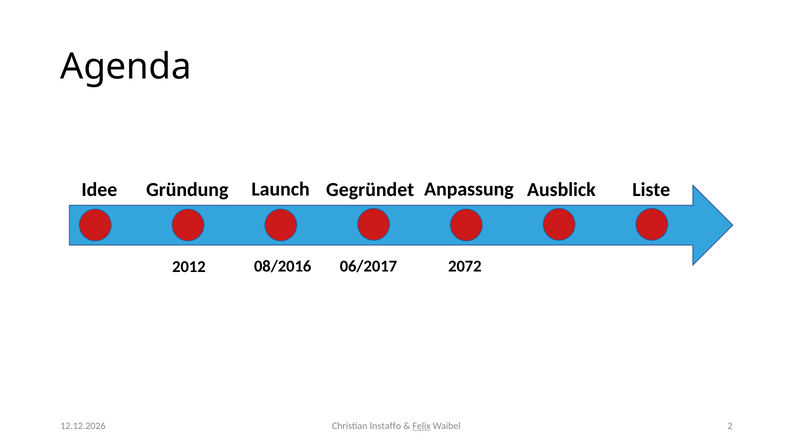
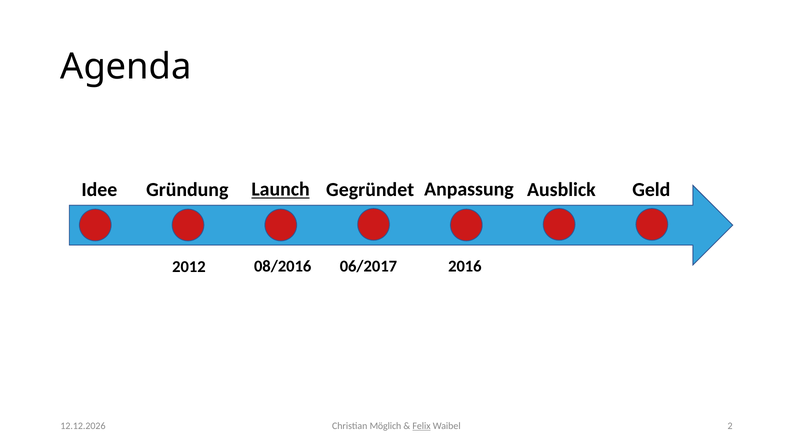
Launch underline: none -> present
Liste: Liste -> Geld
2072: 2072 -> 2016
Instaffo: Instaffo -> Möglich
